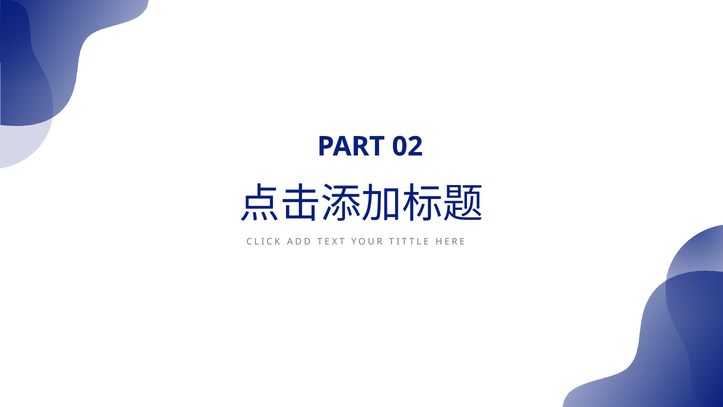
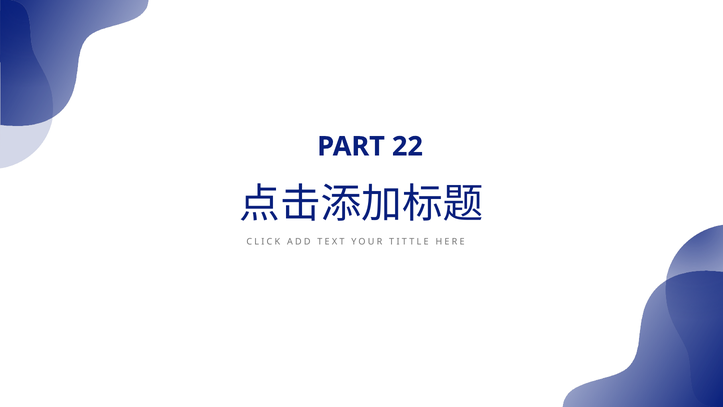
02: 02 -> 22
